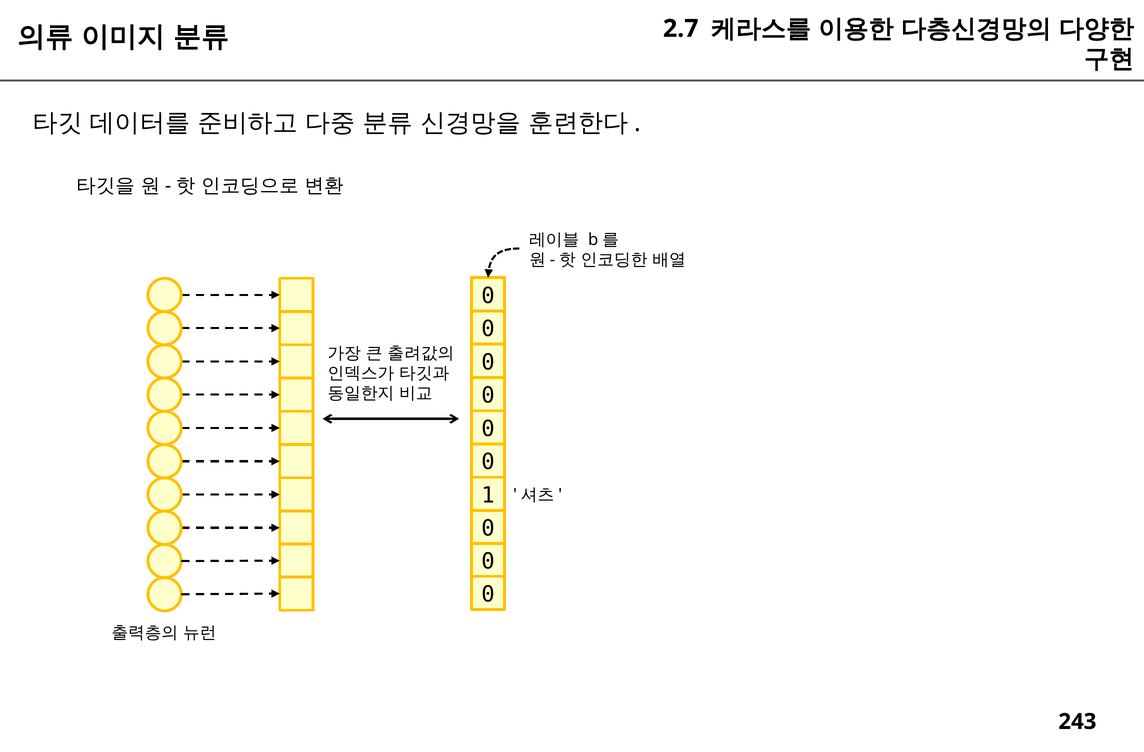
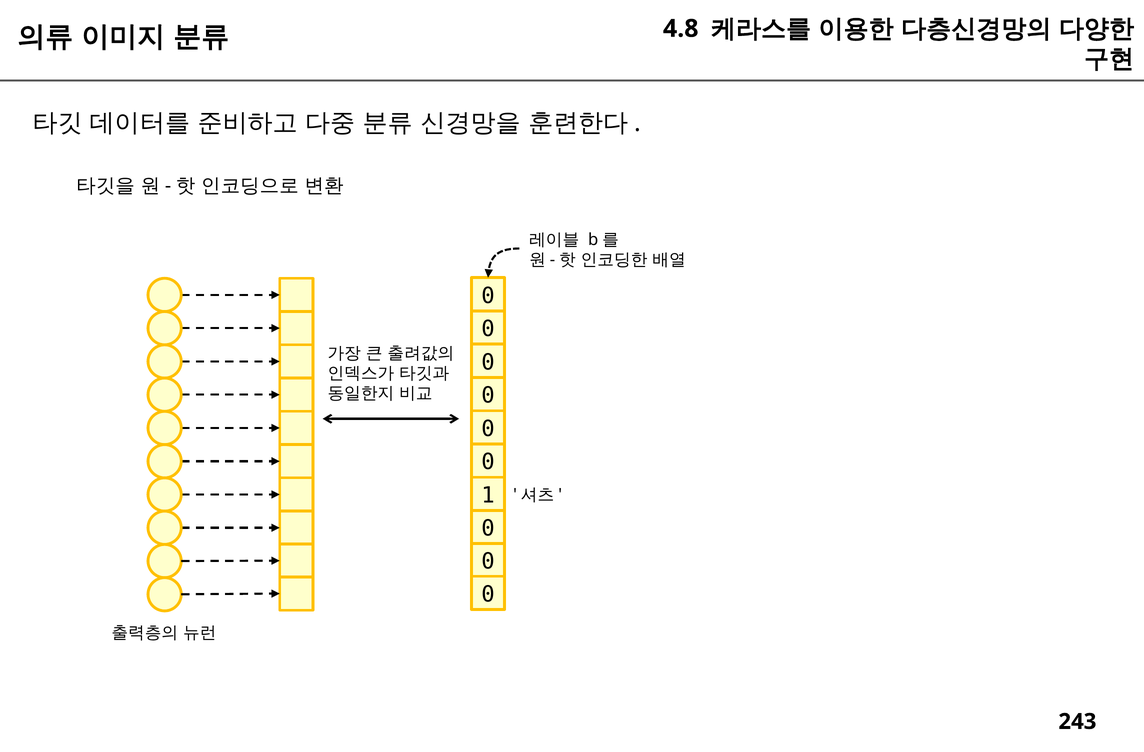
2.7: 2.7 -> 4.8
